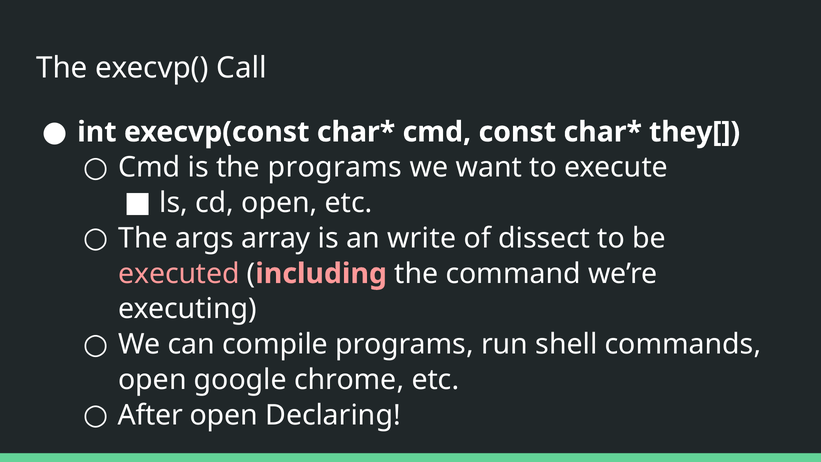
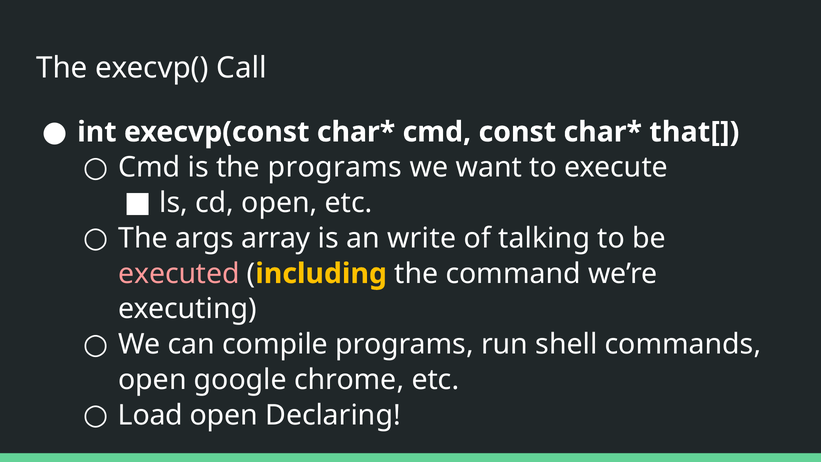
they[: they[ -> that[
dissect: dissect -> talking
including colour: pink -> yellow
After: After -> Load
